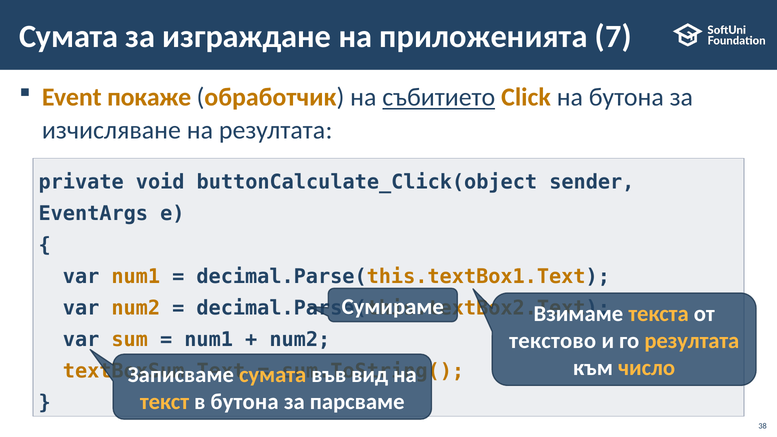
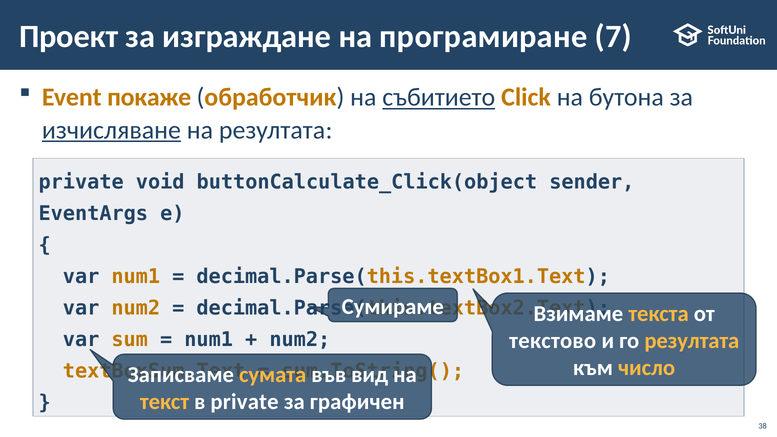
Сумата at (69, 37): Сумата -> Проект
приложенията: приложенията -> програмиране
изчисляване underline: none -> present
в бутона: бутона -> private
парсваме: парсваме -> графичен
